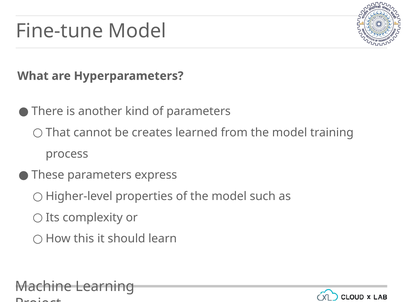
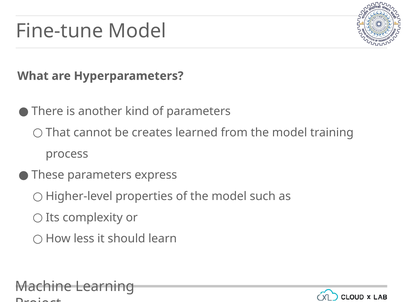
this: this -> less
